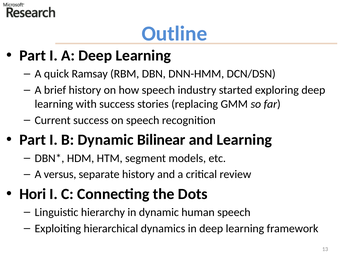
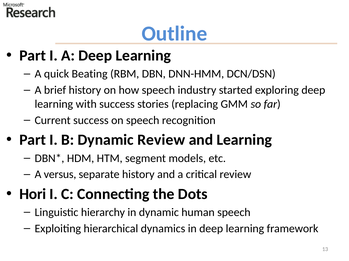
Ramsay: Ramsay -> Beating
Dynamic Bilinear: Bilinear -> Review
